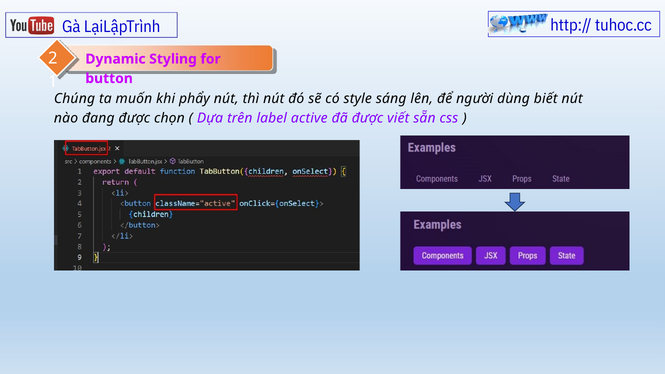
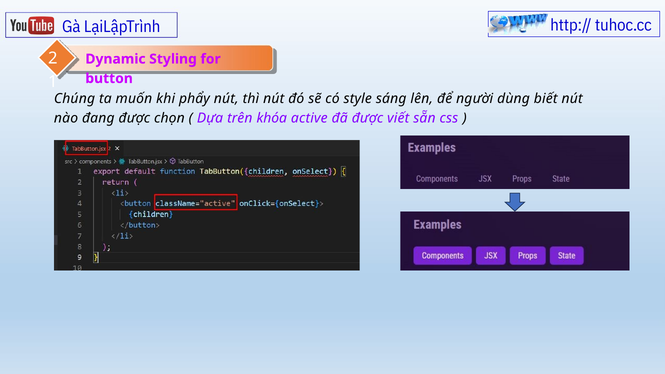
label: label -> khóa
